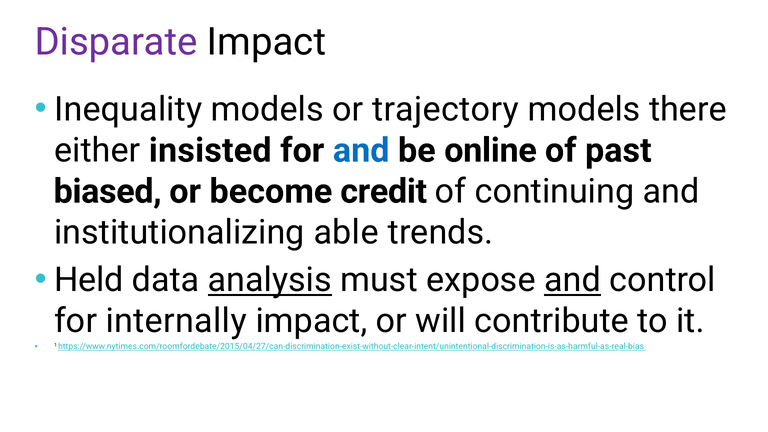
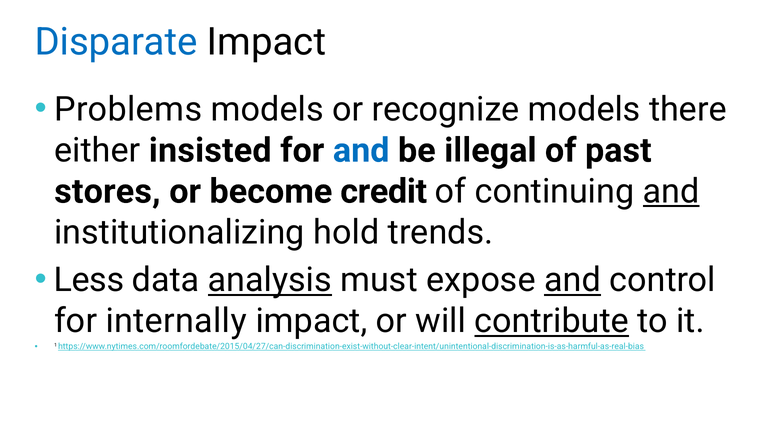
Disparate colour: purple -> blue
Inequality: Inequality -> Problems
trajectory: trajectory -> recognize
online: online -> illegal
biased: biased -> stores
and at (671, 191) underline: none -> present
able: able -> hold
Held: Held -> Less
contribute underline: none -> present
